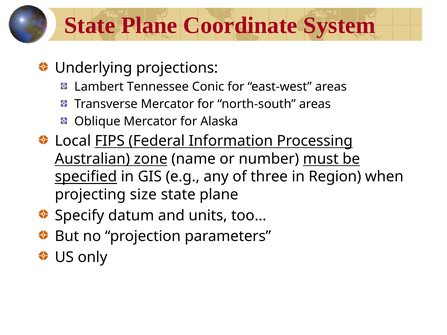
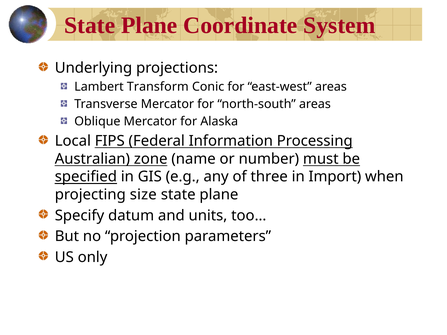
Tennessee: Tennessee -> Transform
Region: Region -> Import
